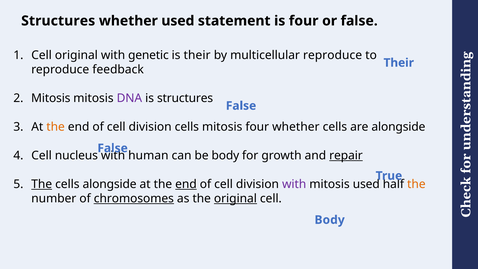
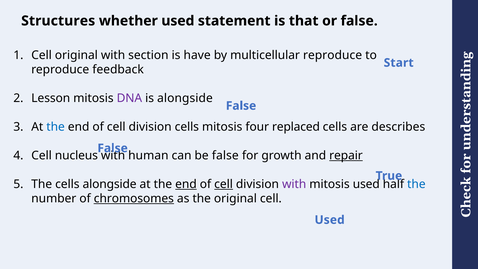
is four: four -> that
genetic: genetic -> section
is their: their -> have
Their at (399, 63): Their -> Start
Mitosis at (51, 98): Mitosis -> Lesson
is structures: structures -> alongside
the at (56, 127) colour: orange -> blue
four whether: whether -> replaced
are alongside: alongside -> describes
be body: body -> false
The at (42, 184) underline: present -> none
cell at (224, 184) underline: none -> present
the at (416, 184) colour: orange -> blue
original at (235, 198) underline: present -> none
Body at (330, 220): Body -> Used
